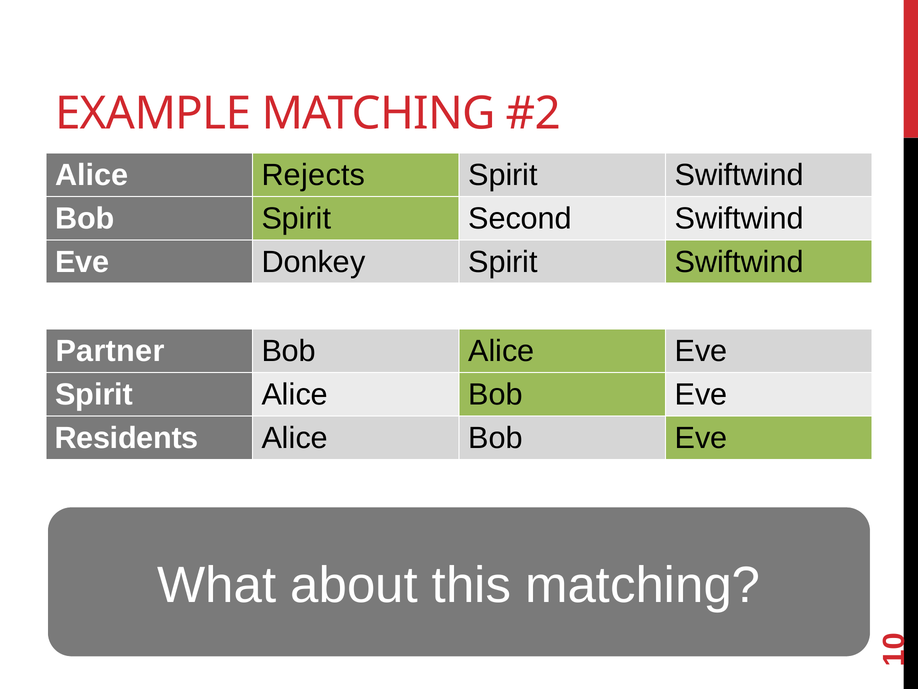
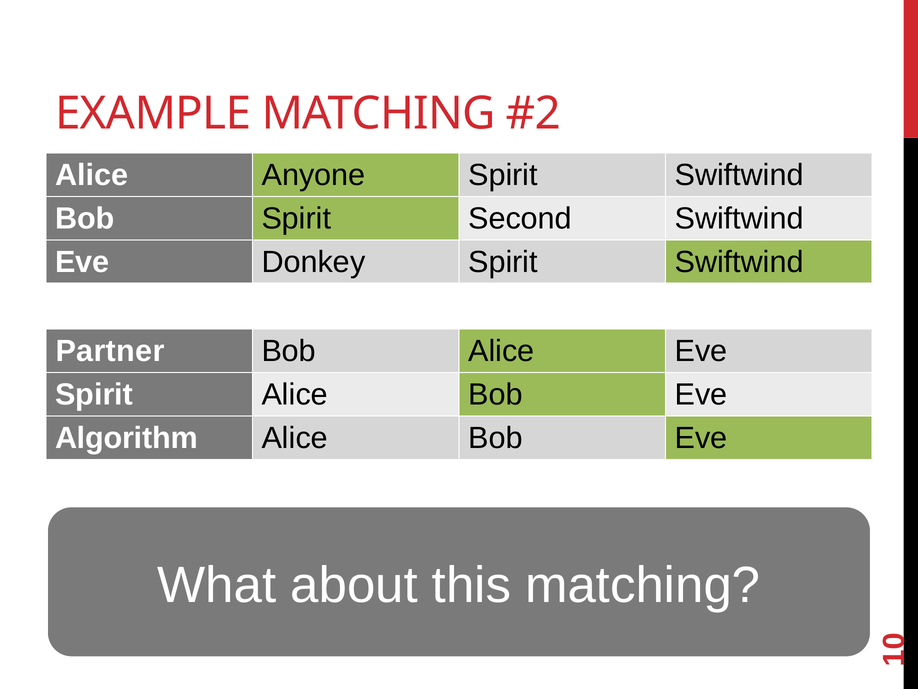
Rejects: Rejects -> Anyone
Residents: Residents -> Algorithm
